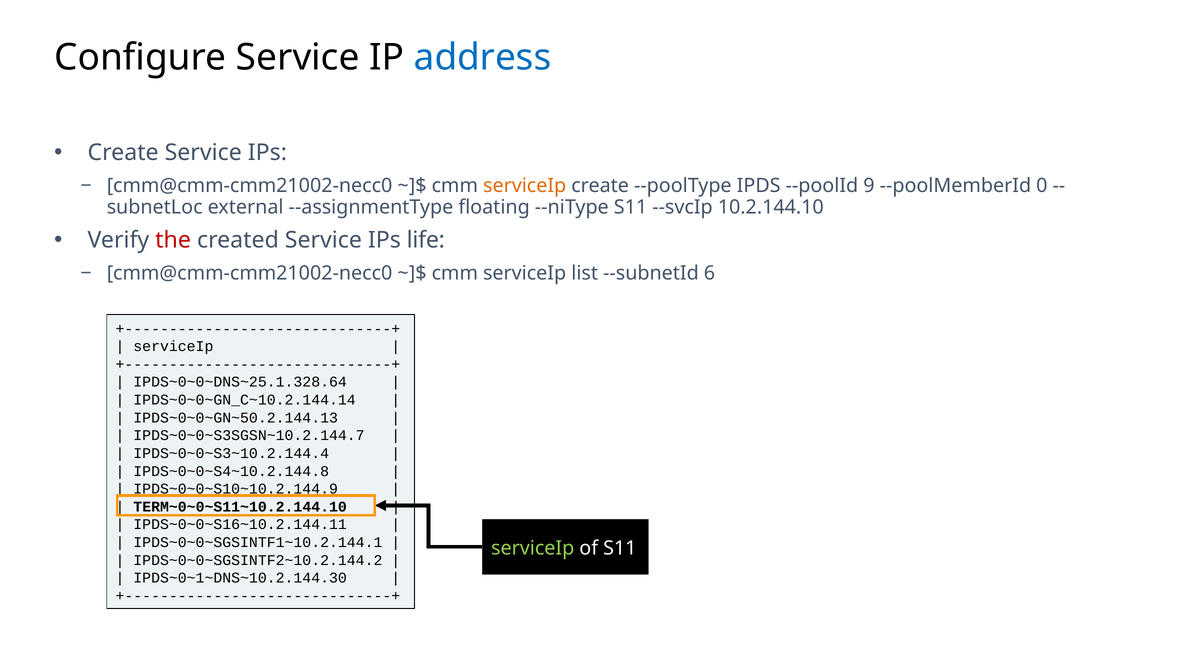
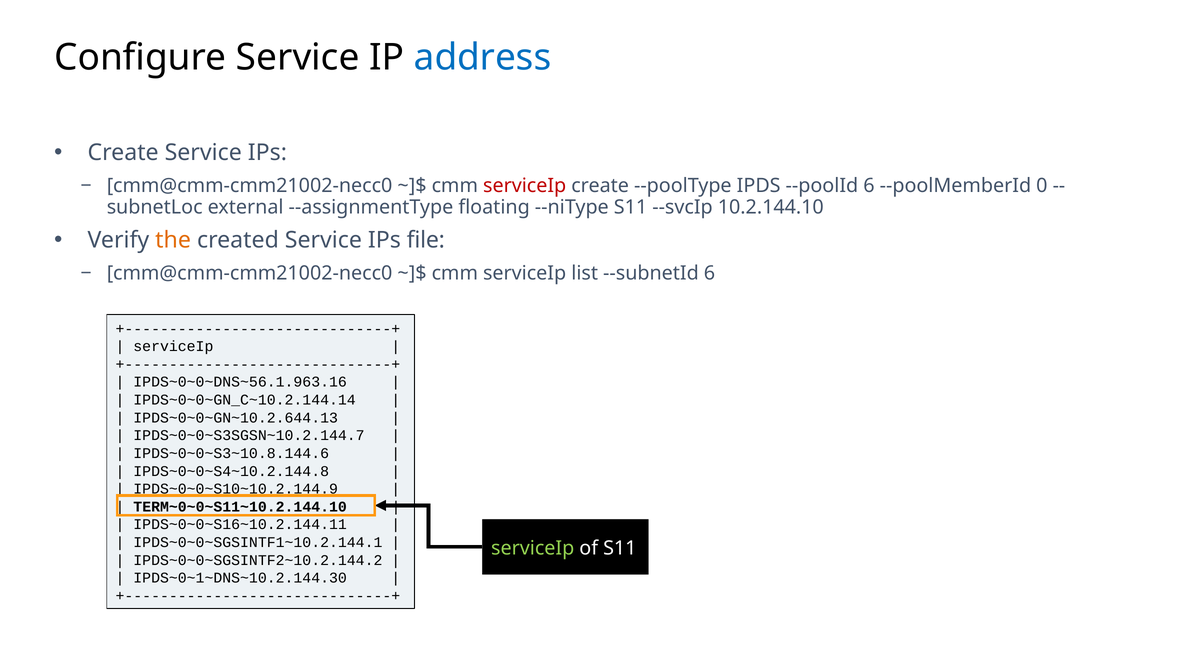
serviceIp at (525, 186) colour: orange -> red
--poolId 9: 9 -> 6
the colour: red -> orange
life: life -> file
IPDS~0~0~DNS~25.1.328.64: IPDS~0~0~DNS~25.1.328.64 -> IPDS~0~0~DNS~56.1.963.16
IPDS~0~0~GN~50.2.144.13: IPDS~0~0~GN~50.2.144.13 -> IPDS~0~0~GN~10.2.644.13
IPDS~0~0~S3~10.2.144.4: IPDS~0~0~S3~10.2.144.4 -> IPDS~0~0~S3~10.8.144.6
